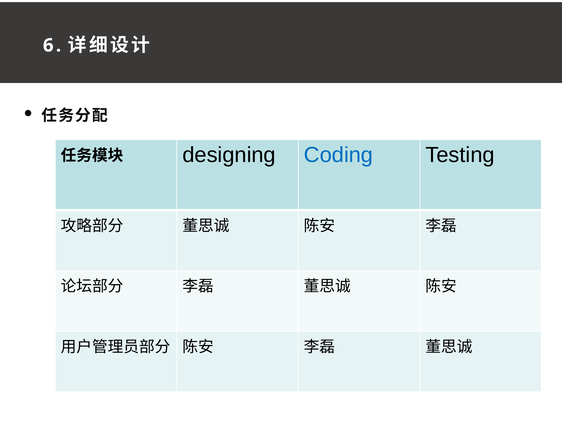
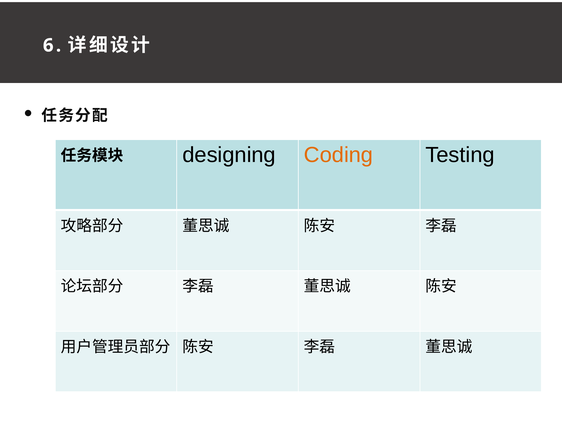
Coding colour: blue -> orange
